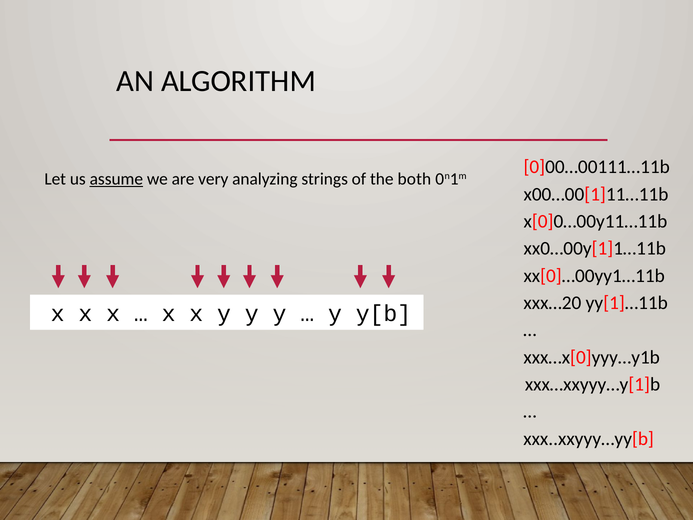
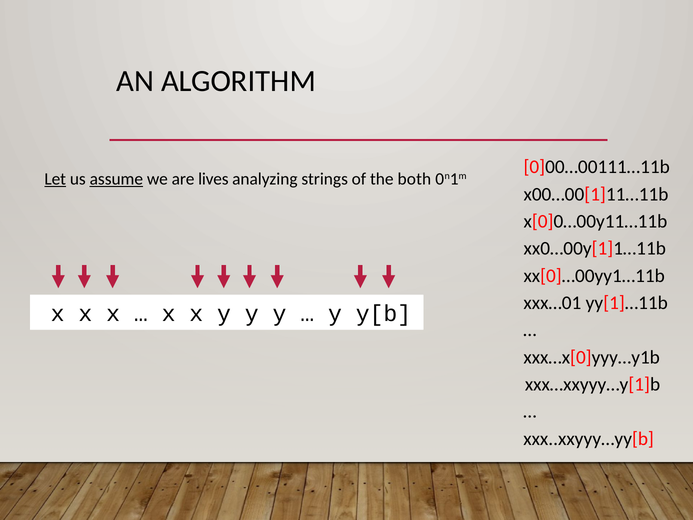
Let underline: none -> present
very: very -> lives
xxx…20: xxx…20 -> xxx…01
